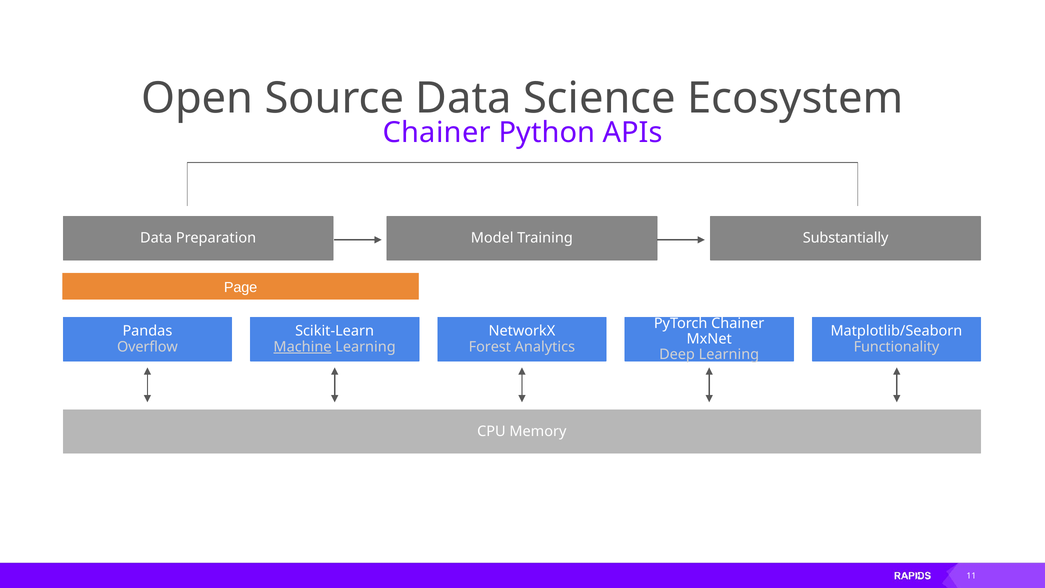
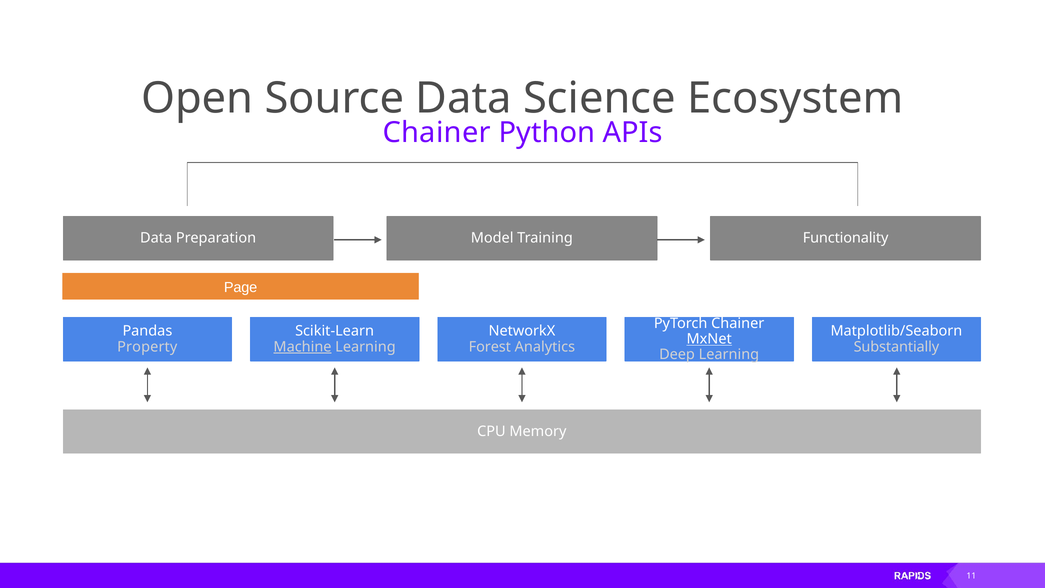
Substantially: Substantially -> Functionality
MxNet underline: none -> present
Overflow: Overflow -> Property
Functionality: Functionality -> Substantially
